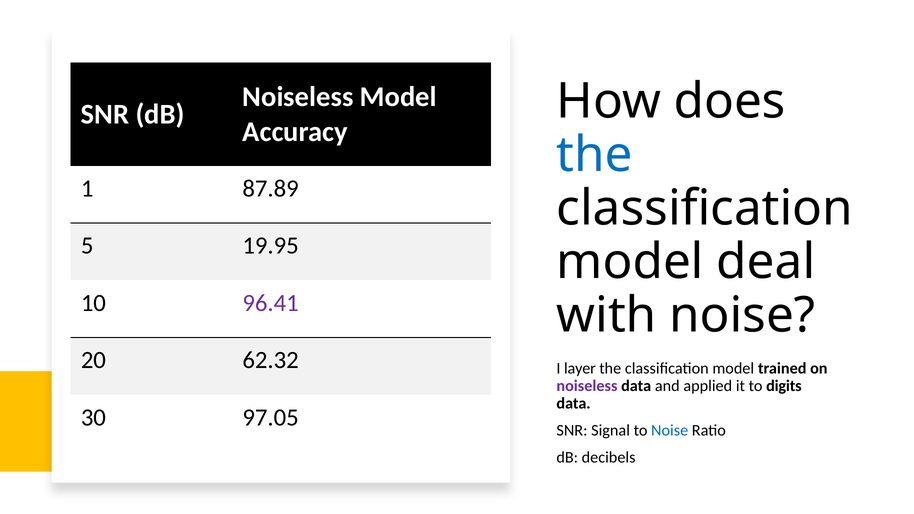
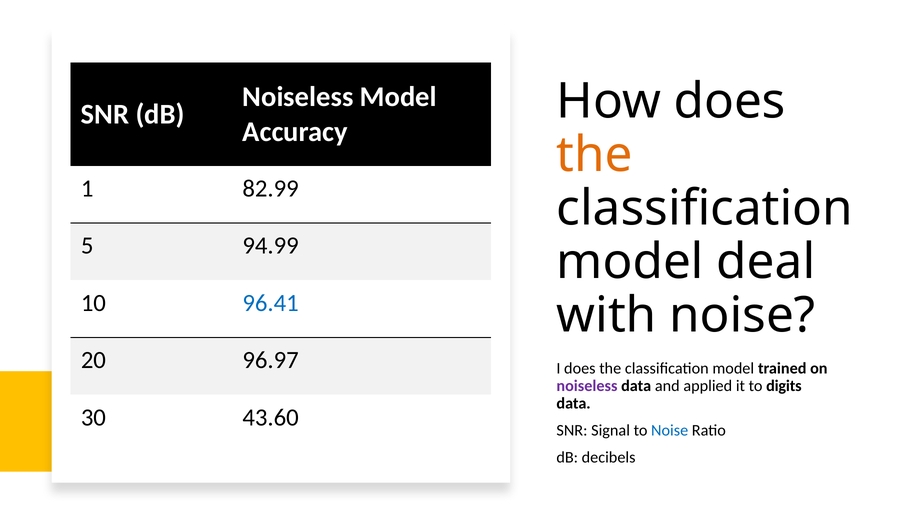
the at (595, 155) colour: blue -> orange
87.89: 87.89 -> 82.99
19.95: 19.95 -> 94.99
96.41 colour: purple -> blue
62.32: 62.32 -> 96.97
I layer: layer -> does
97.05: 97.05 -> 43.60
